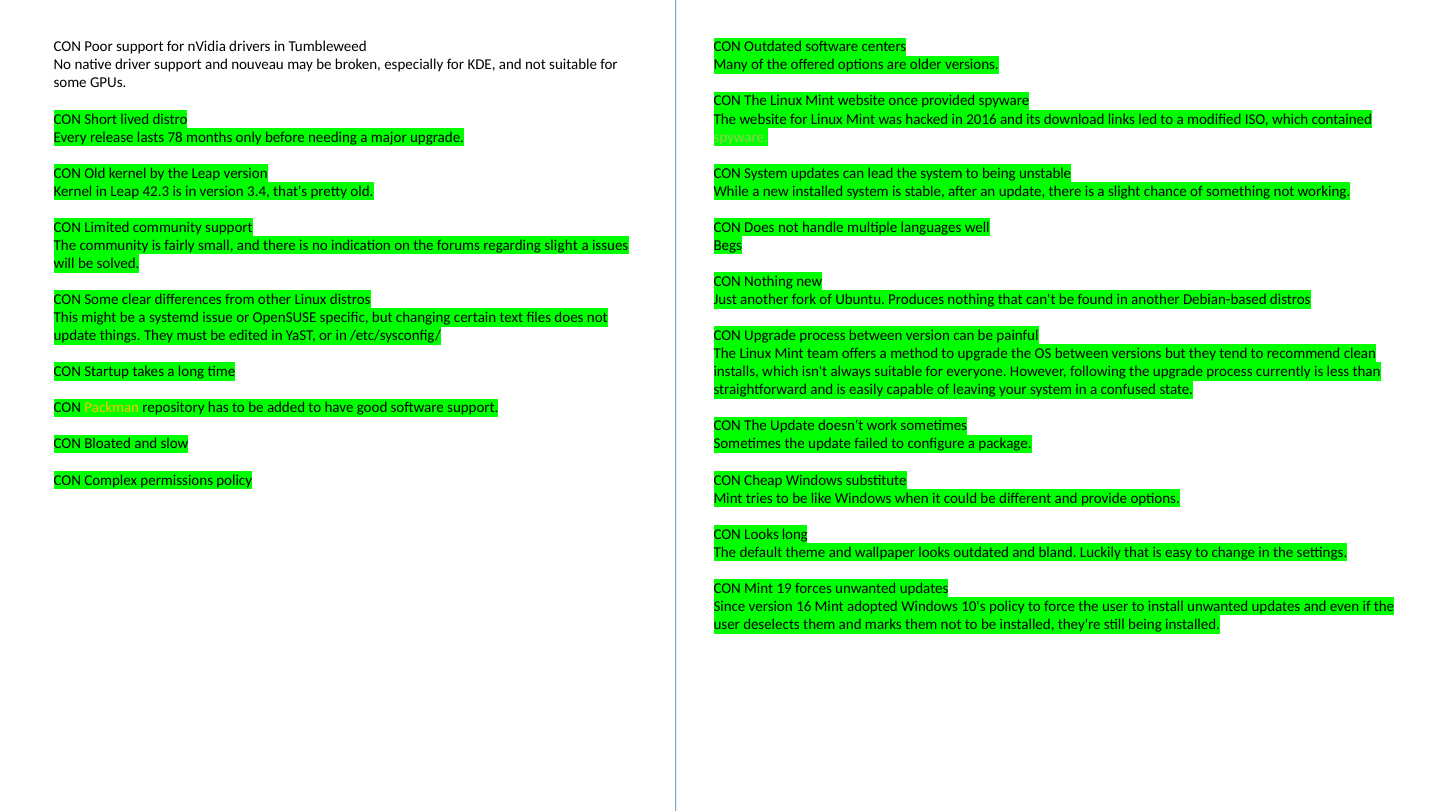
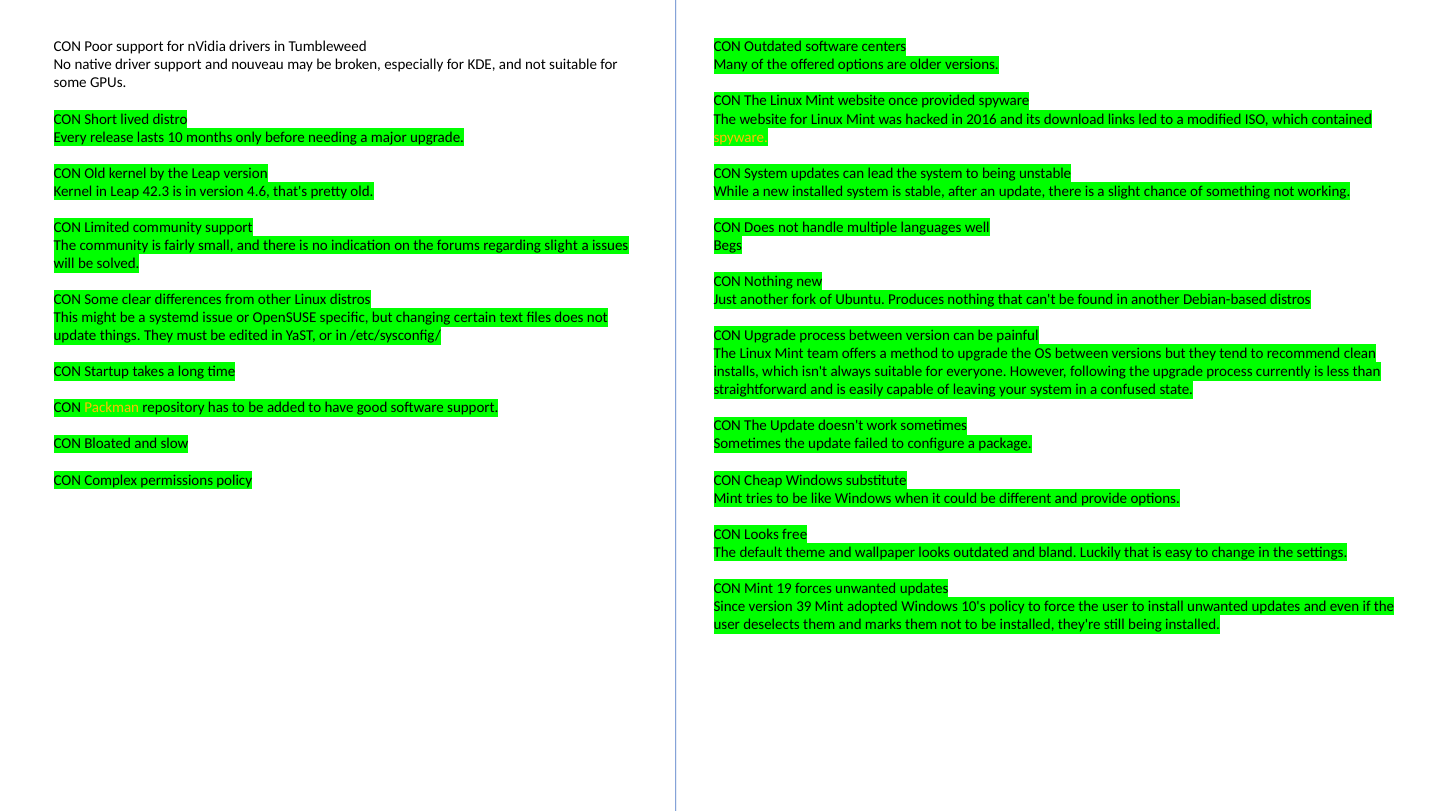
78: 78 -> 10
spyware at (741, 137) colour: light green -> yellow
3.4: 3.4 -> 4.6
Looks long: long -> free
16: 16 -> 39
